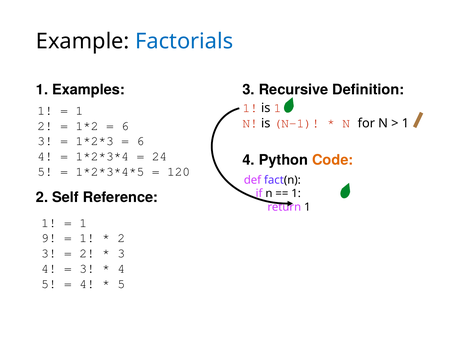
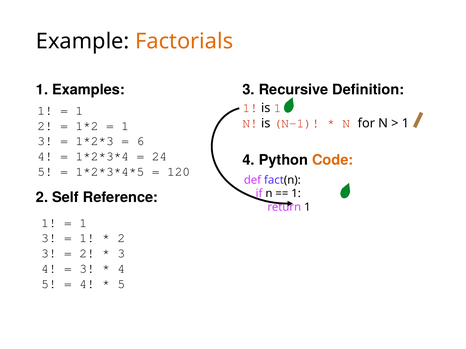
Factorials colour: blue -> orange
6 at (125, 126): 6 -> 1
9 at (49, 238): 9 -> 3
